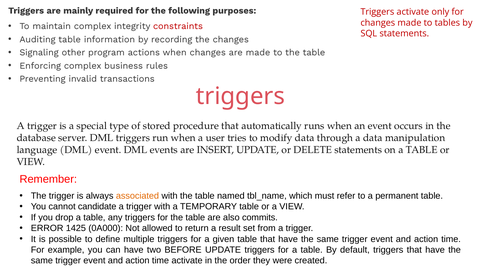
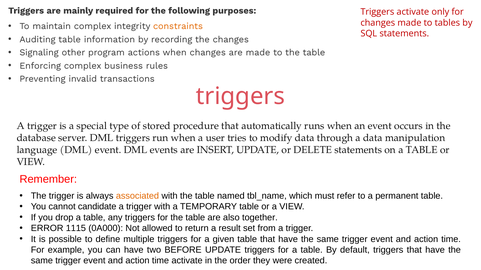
constraints colour: red -> orange
commits: commits -> together
1425: 1425 -> 1115
